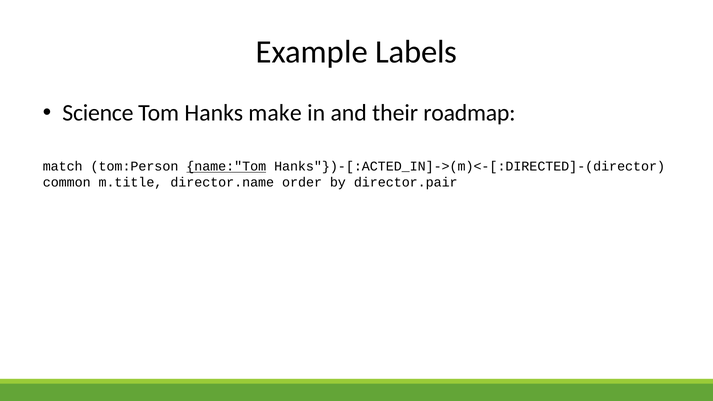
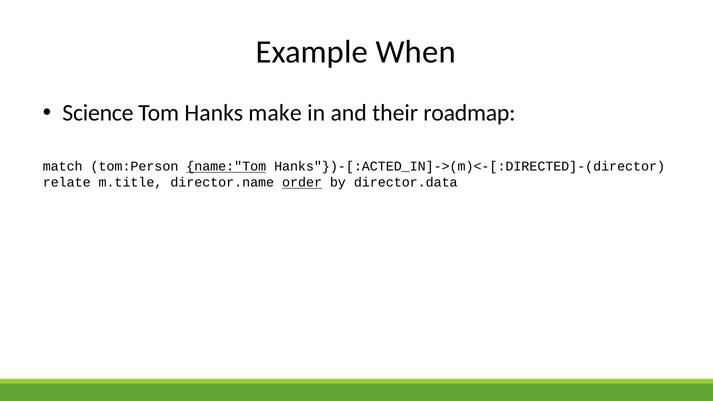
Labels: Labels -> When
common: common -> relate
order underline: none -> present
director.pair: director.pair -> director.data
